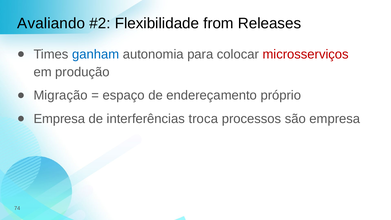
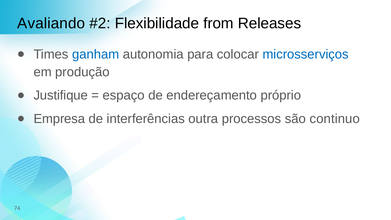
microsserviços colour: red -> blue
Migração: Migração -> Justifique
troca: troca -> outra
são empresa: empresa -> continuo
